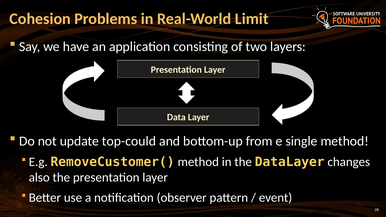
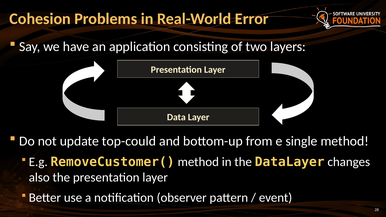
Limit: Limit -> Error
